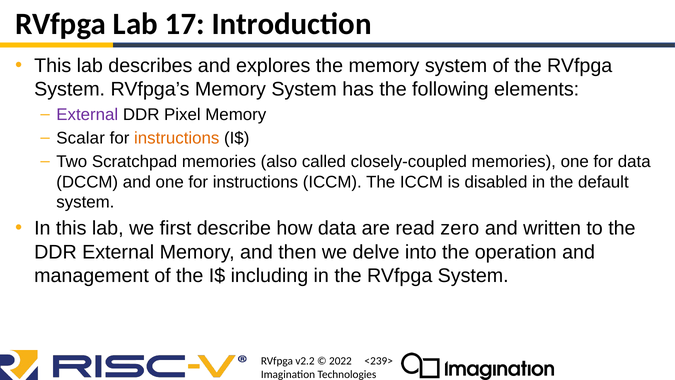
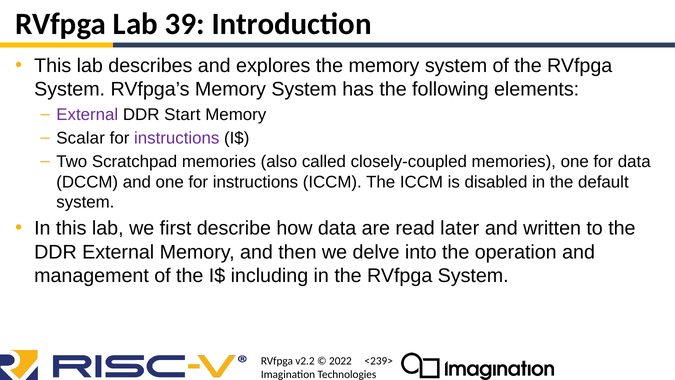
17: 17 -> 39
Pixel: Pixel -> Start
instructions at (177, 138) colour: orange -> purple
zero: zero -> later
